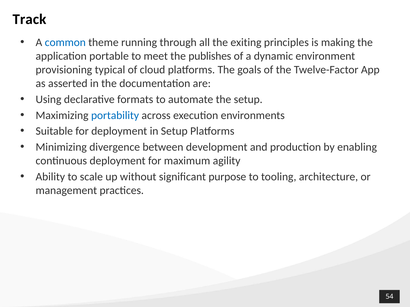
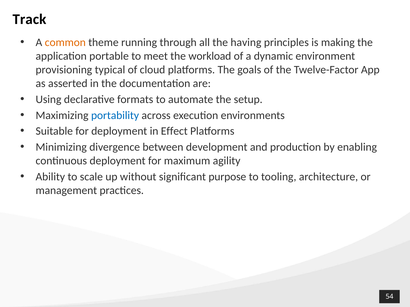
common colour: blue -> orange
exiting: exiting -> having
publishes: publishes -> workload
in Setup: Setup -> Effect
